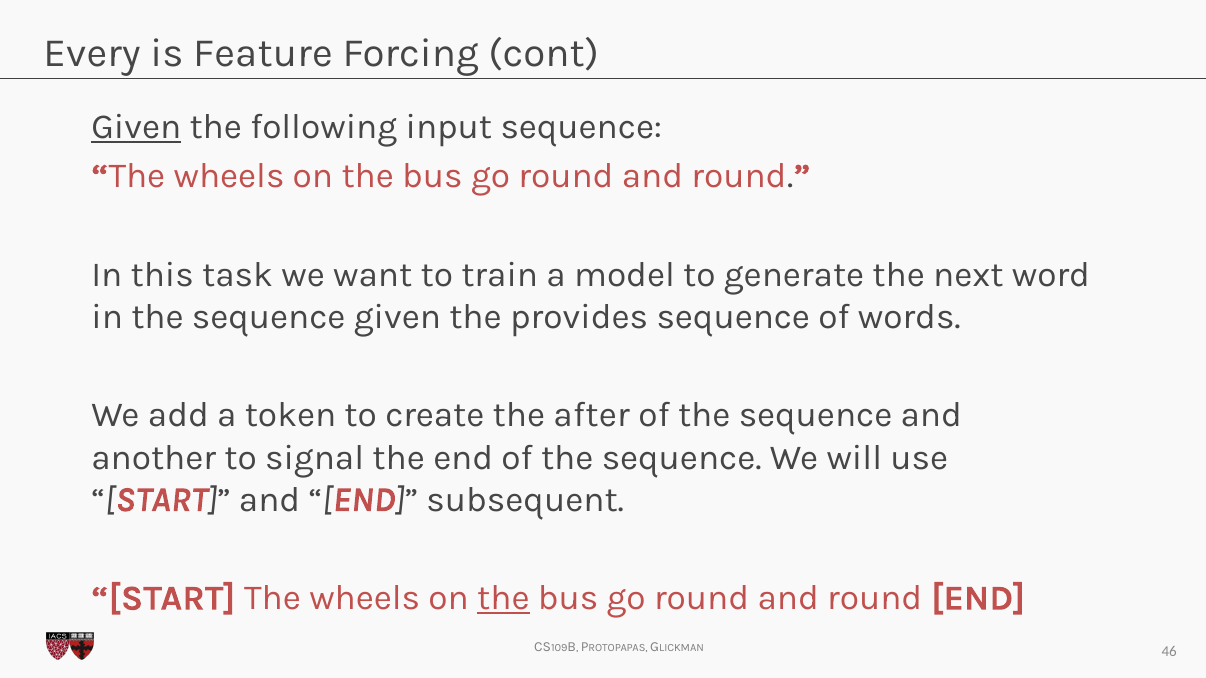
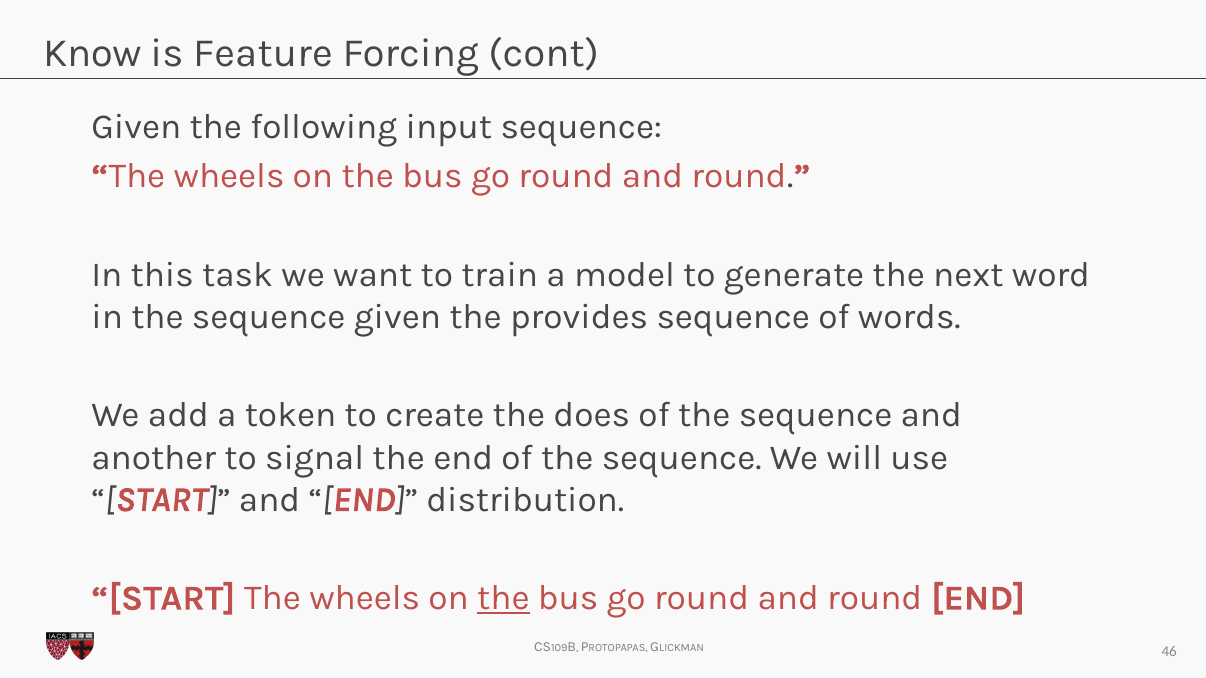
Every: Every -> Know
Given at (136, 127) underline: present -> none
after: after -> does
subsequent: subsequent -> distribution
